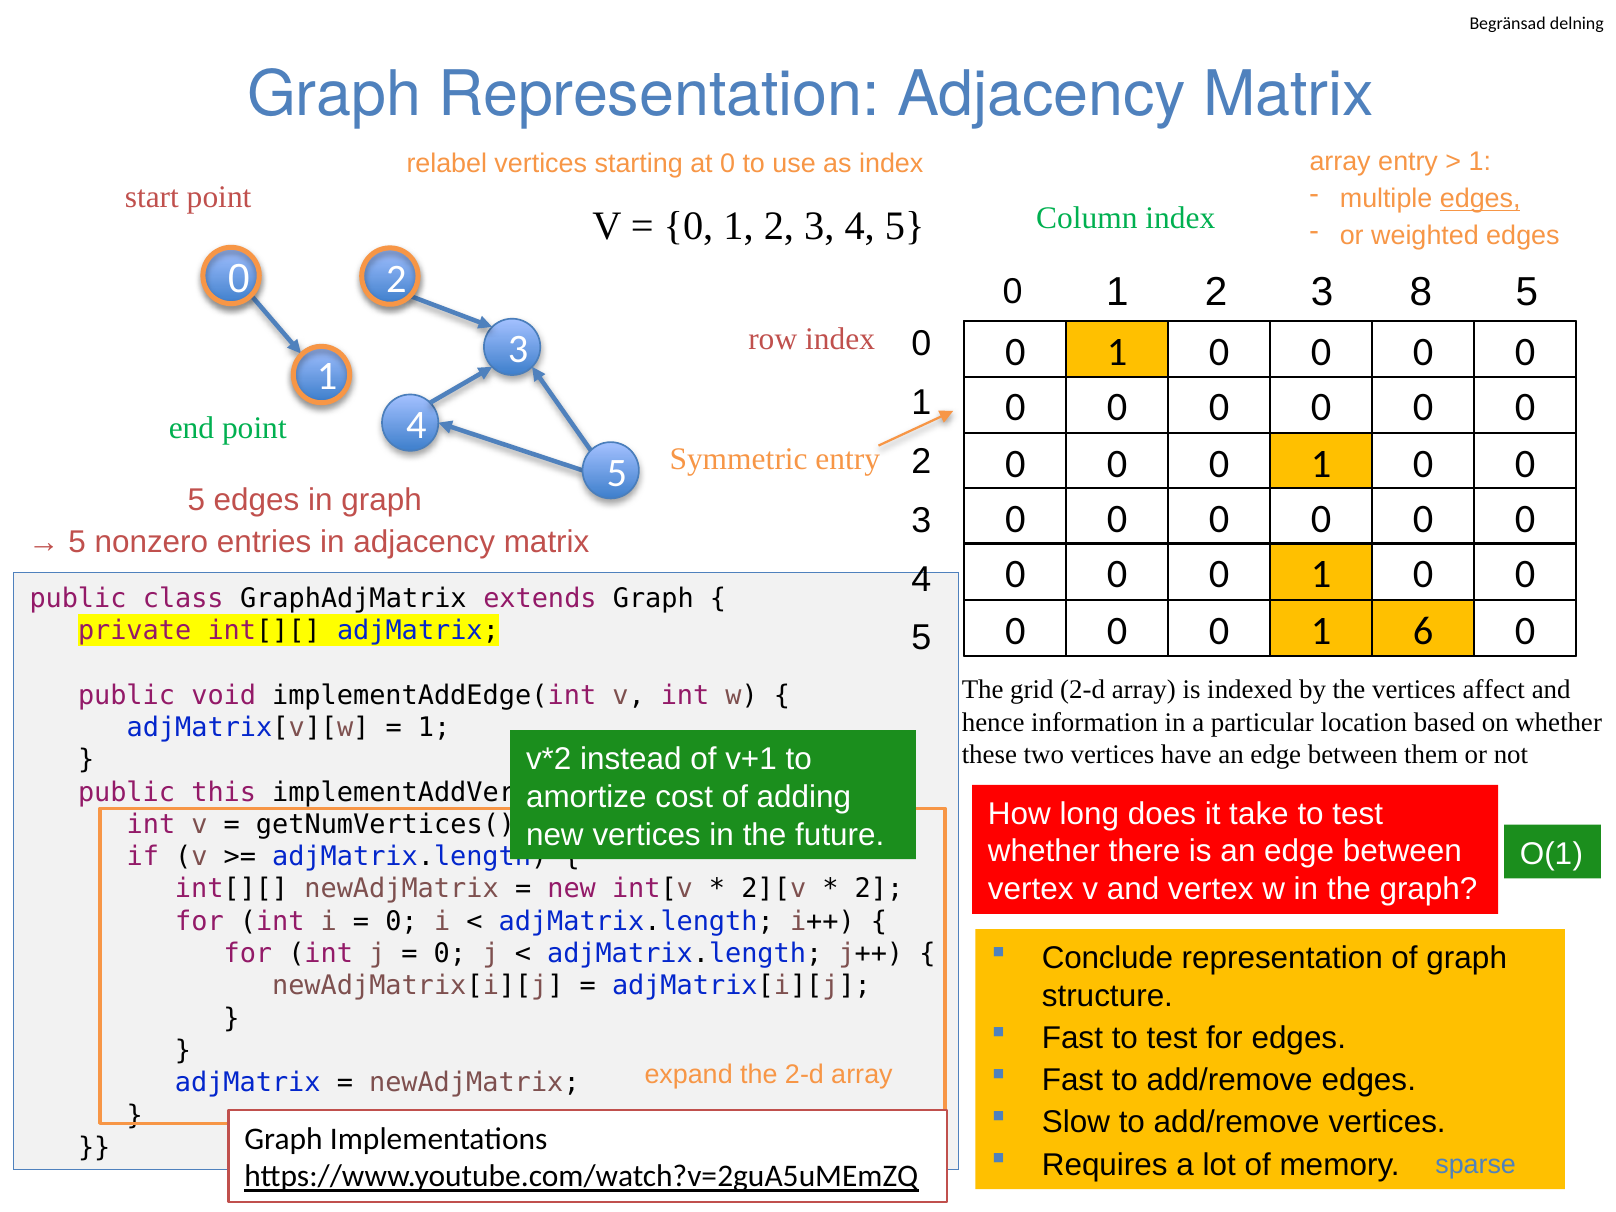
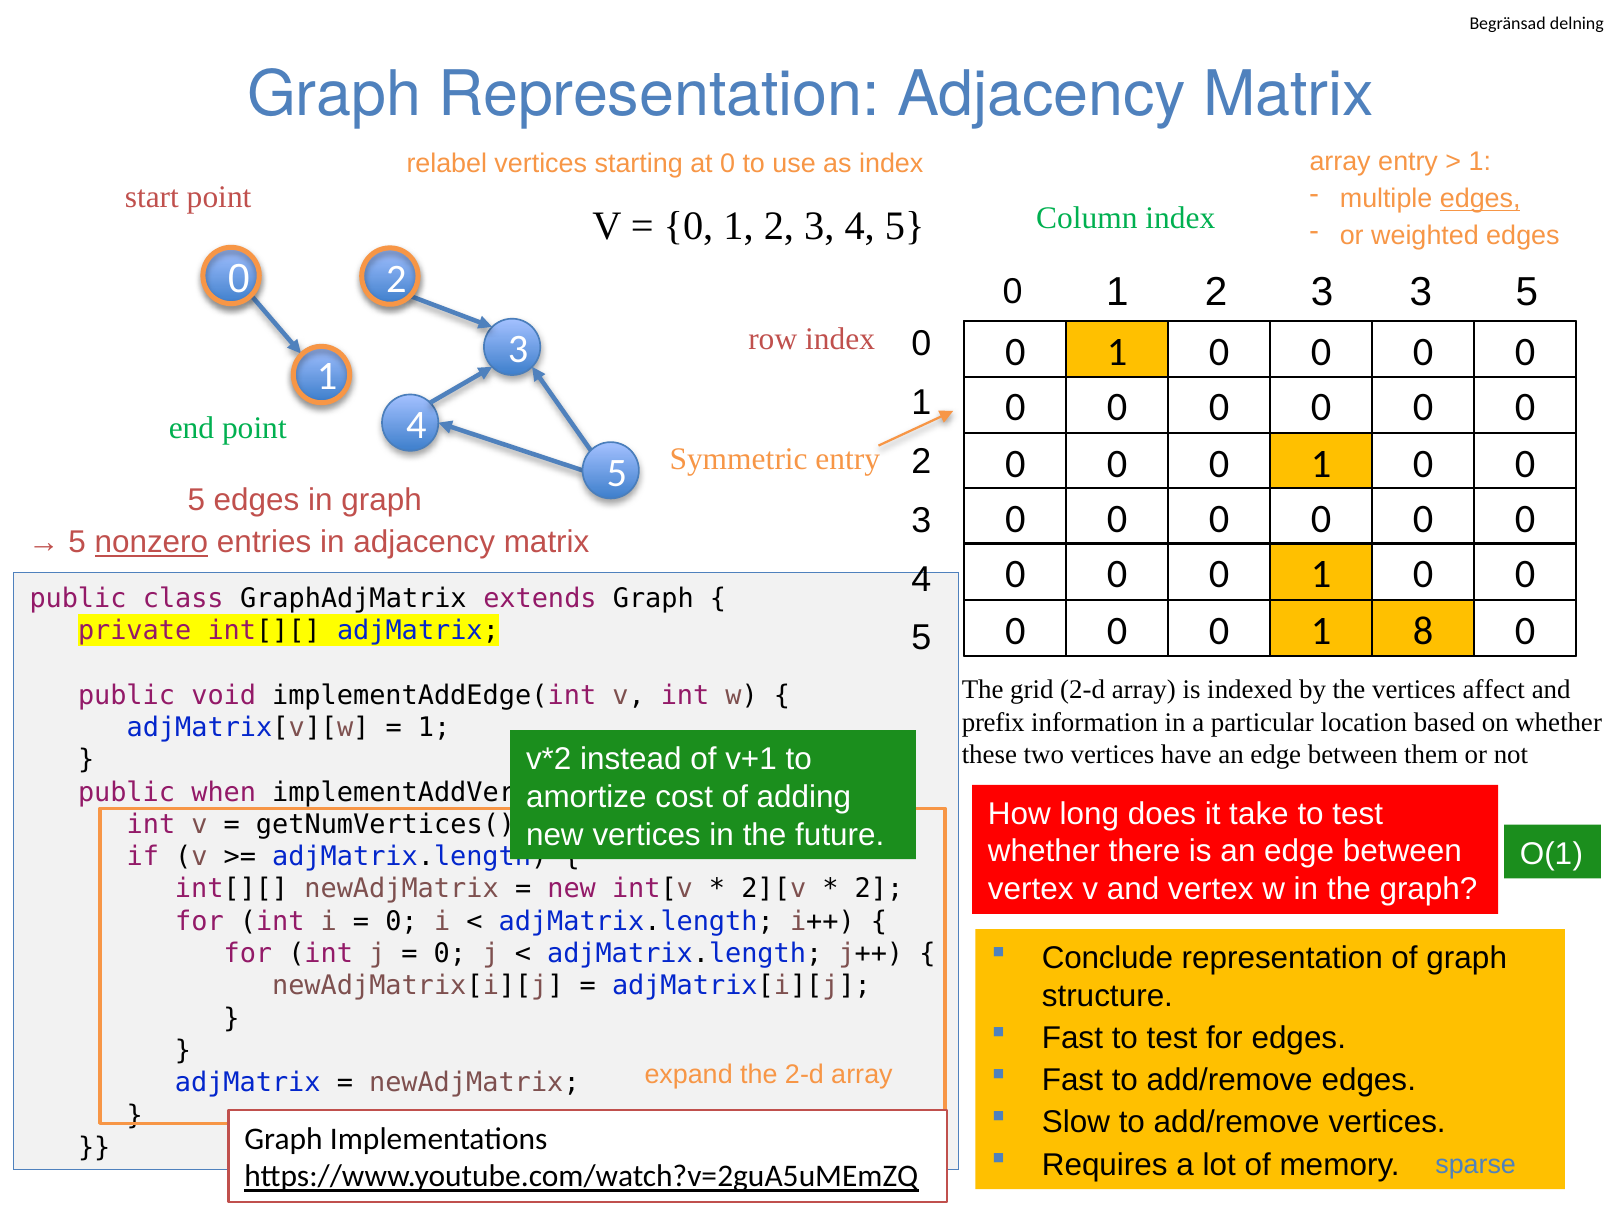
3 8: 8 -> 3
nonzero underline: none -> present
6: 6 -> 8
hence: hence -> prefix
this: this -> when
